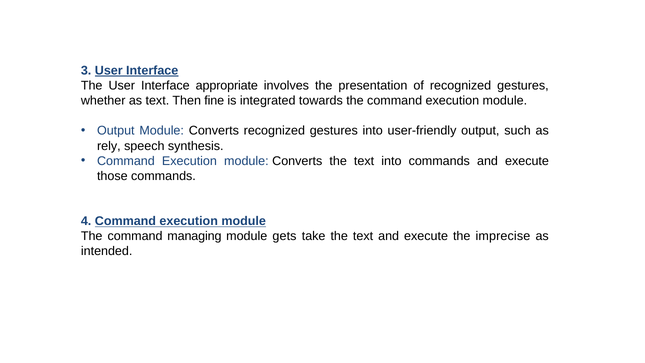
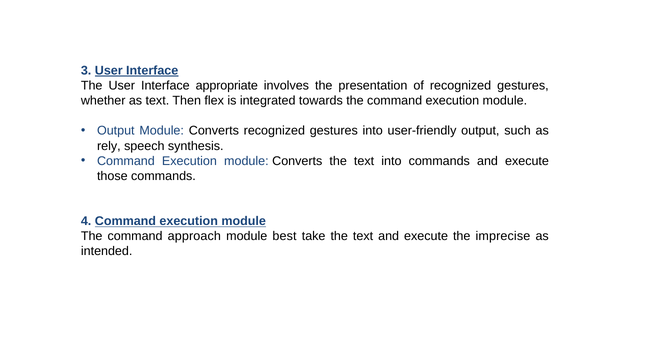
fine: fine -> flex
managing: managing -> approach
gets: gets -> best
